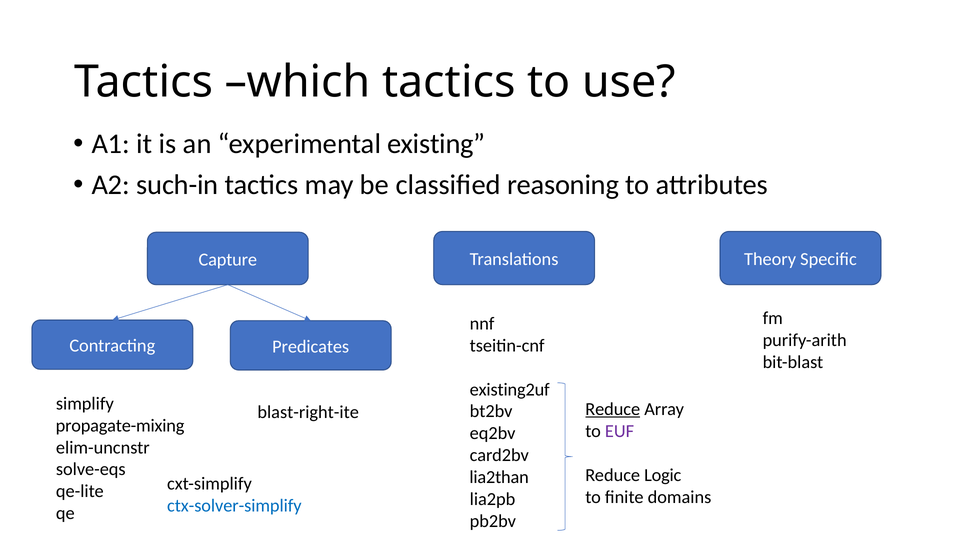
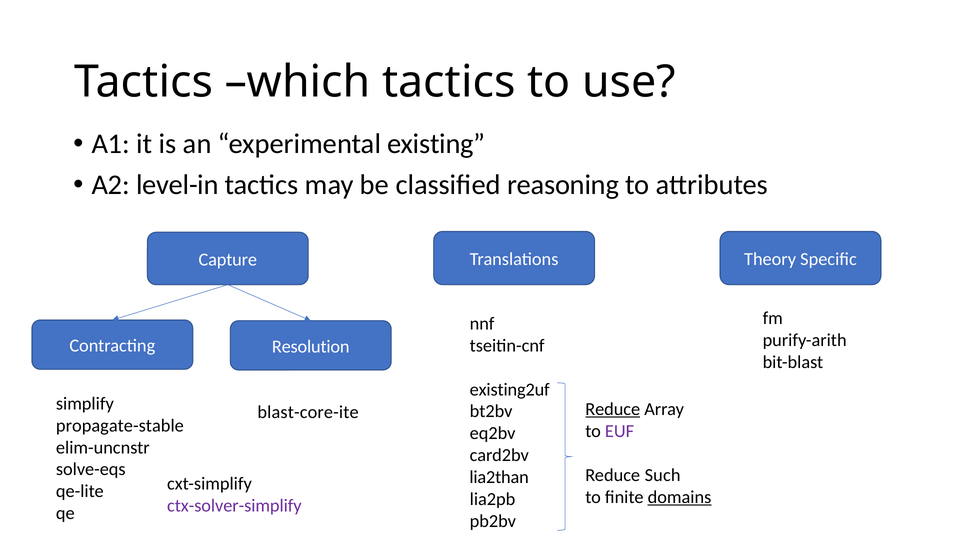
such-in: such-in -> level-in
Predicates: Predicates -> Resolution
blast-right-ite: blast-right-ite -> blast-core-ite
propagate-mixing: propagate-mixing -> propagate-stable
Logic: Logic -> Such
domains underline: none -> present
ctx-solver-simplify colour: blue -> purple
